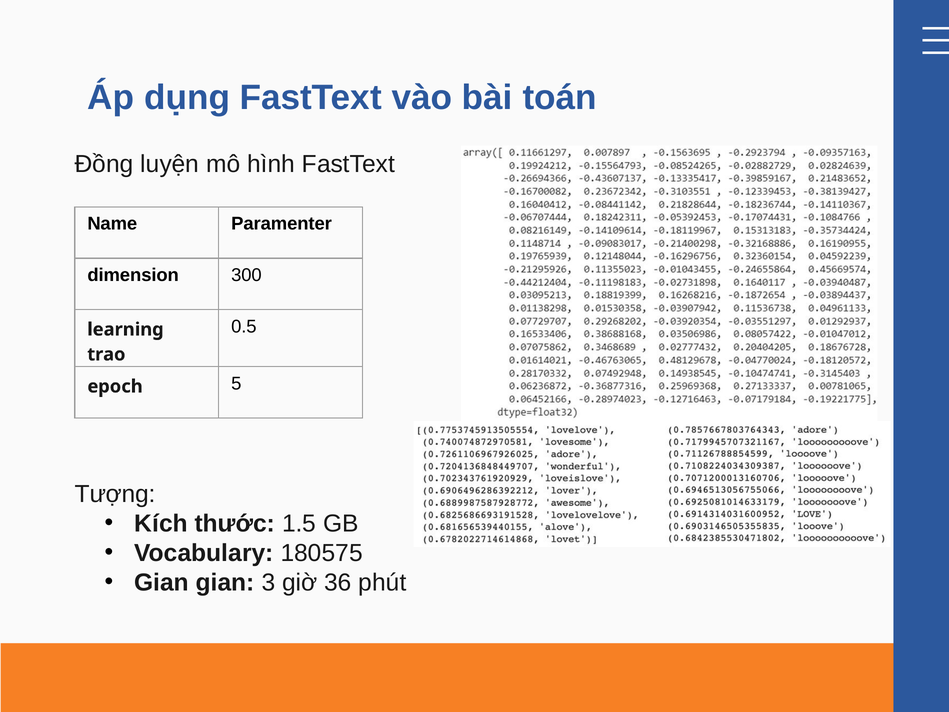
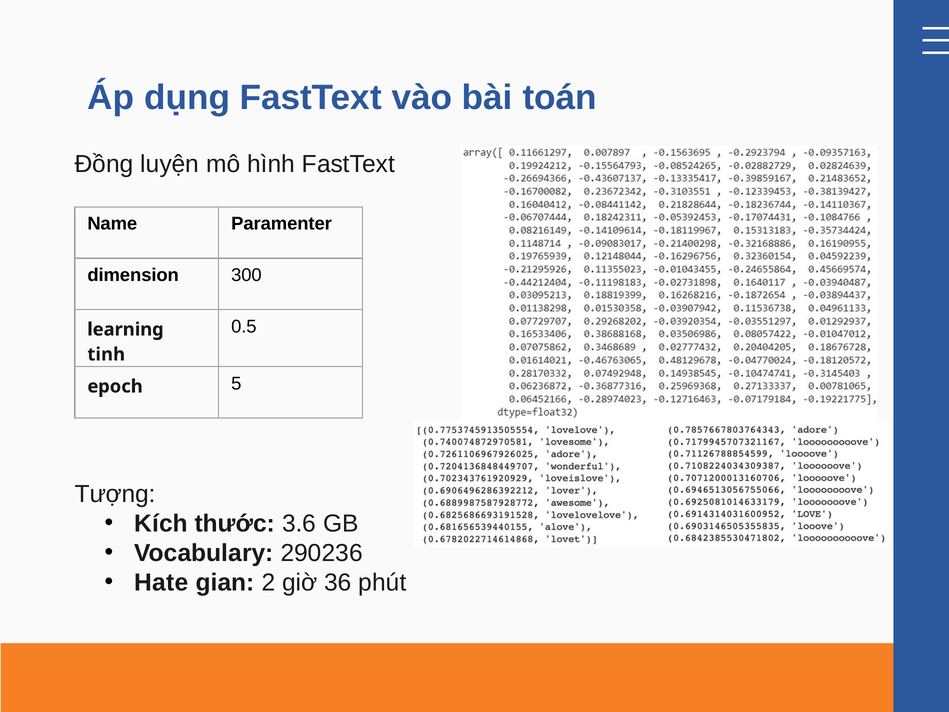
trao: trao -> tinh
1.5: 1.5 -> 3.6
180575: 180575 -> 290236
Gian at (162, 582): Gian -> Hate
3: 3 -> 2
